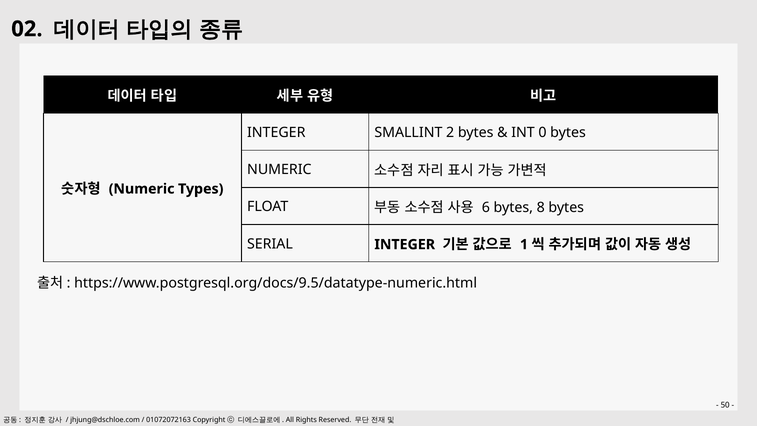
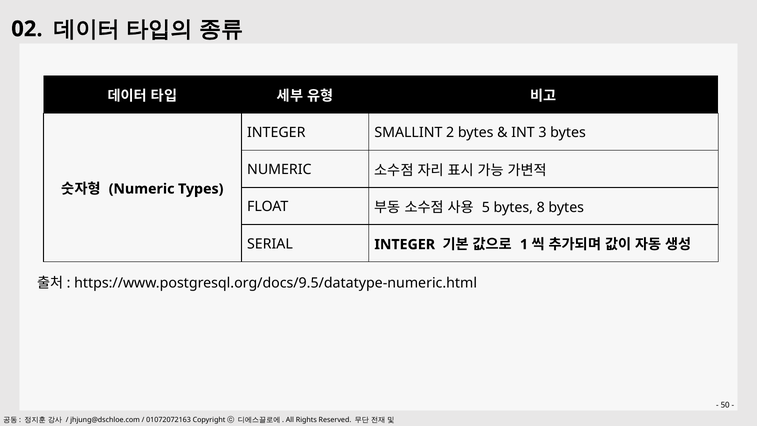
0: 0 -> 3
6: 6 -> 5
